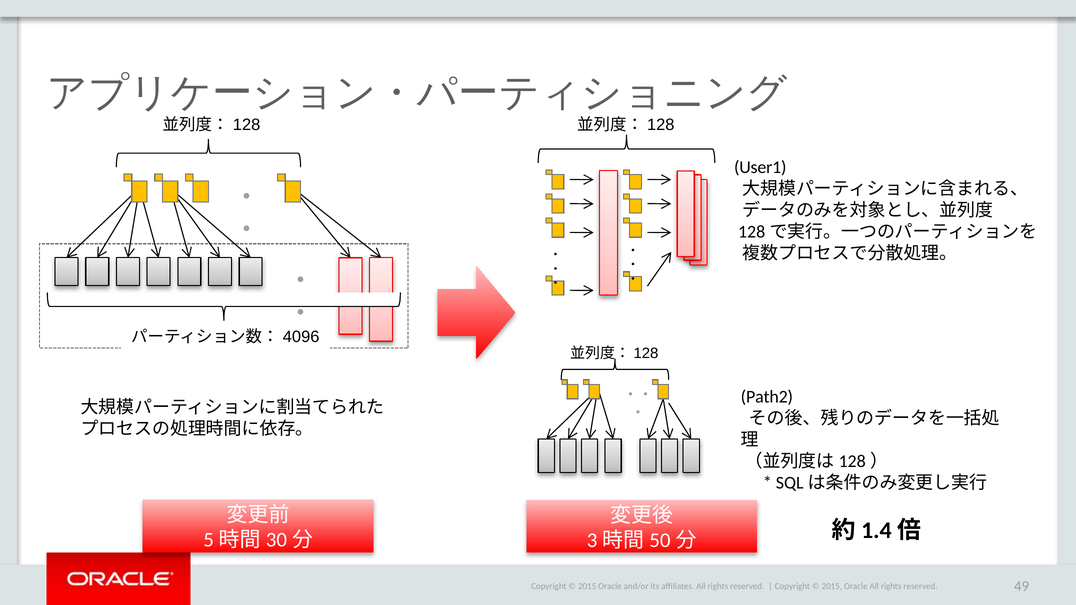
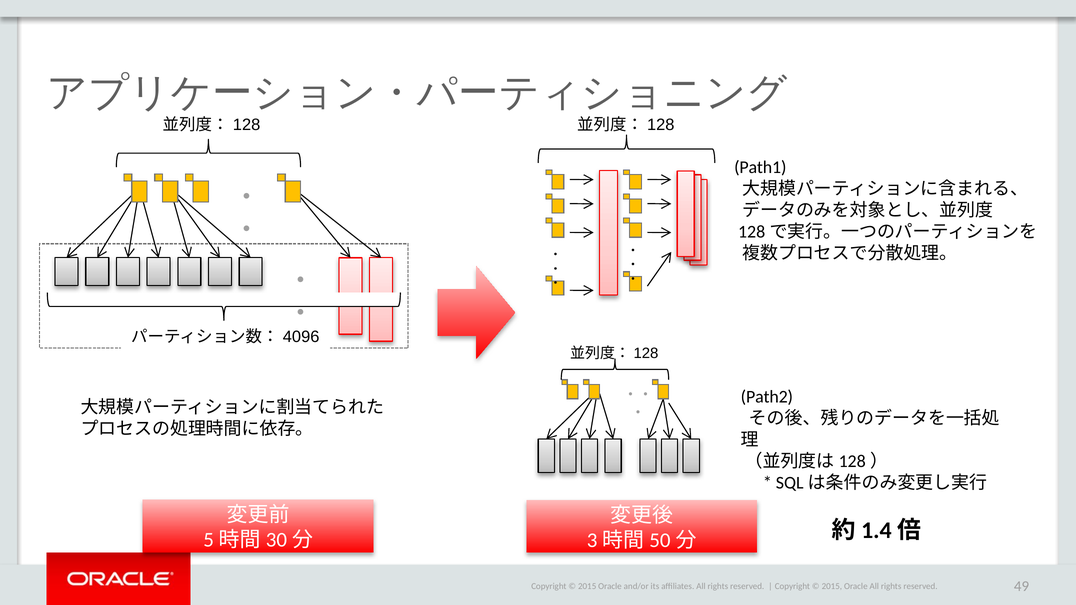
User1: User1 -> Path1
